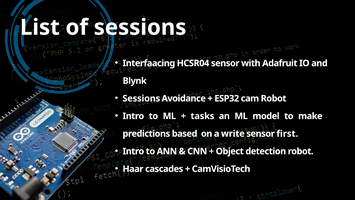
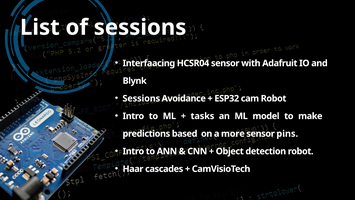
write: write -> more
first: first -> pins
